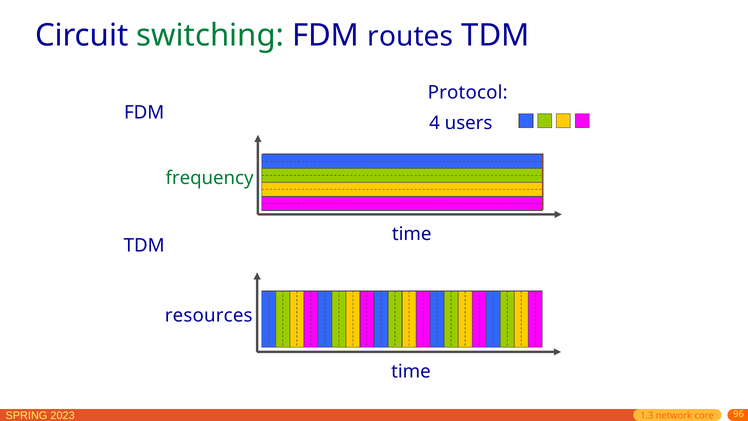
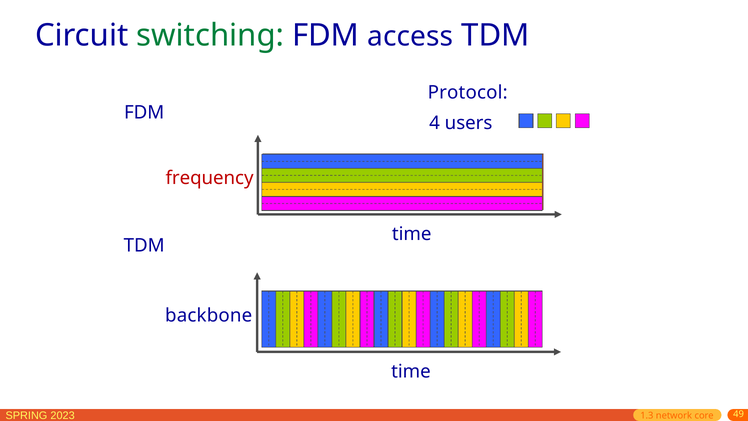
routes: routes -> access
frequency colour: green -> red
resources: resources -> backbone
96: 96 -> 49
